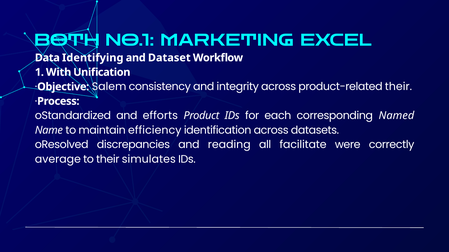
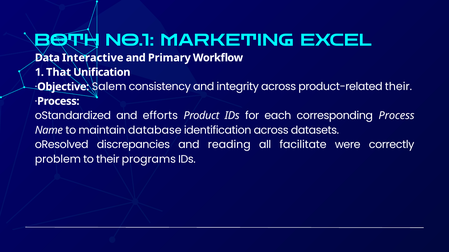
Identifying: Identifying -> Interactive
Dataset: Dataset -> Primary
With: With -> That
corresponding Named: Named -> Process
efficiency: efficiency -> database
average: average -> problem
simulates: simulates -> programs
